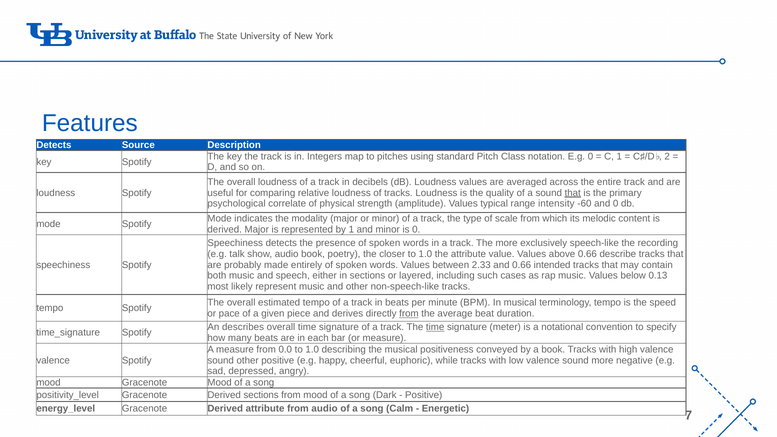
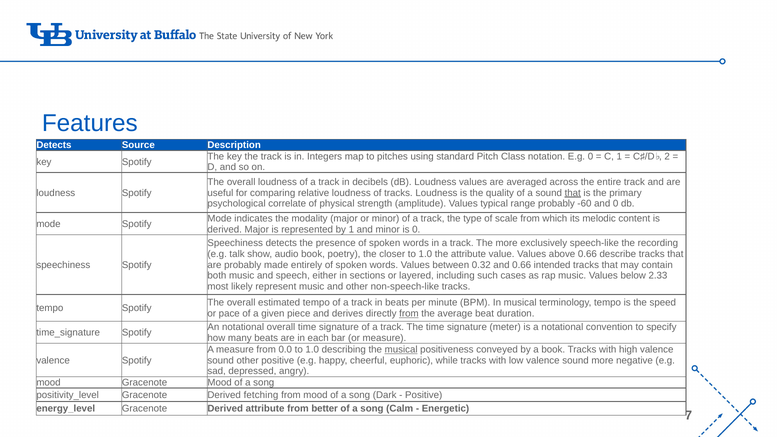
range intensity: intensity -> probably
2.33: 2.33 -> 0.32
0.13: 0.13 -> 2.33
An describes: describes -> notational
time at (435, 327) underline: present -> none
musical at (401, 350) underline: none -> present
Derived sections: sections -> fetching
from audio: audio -> better
